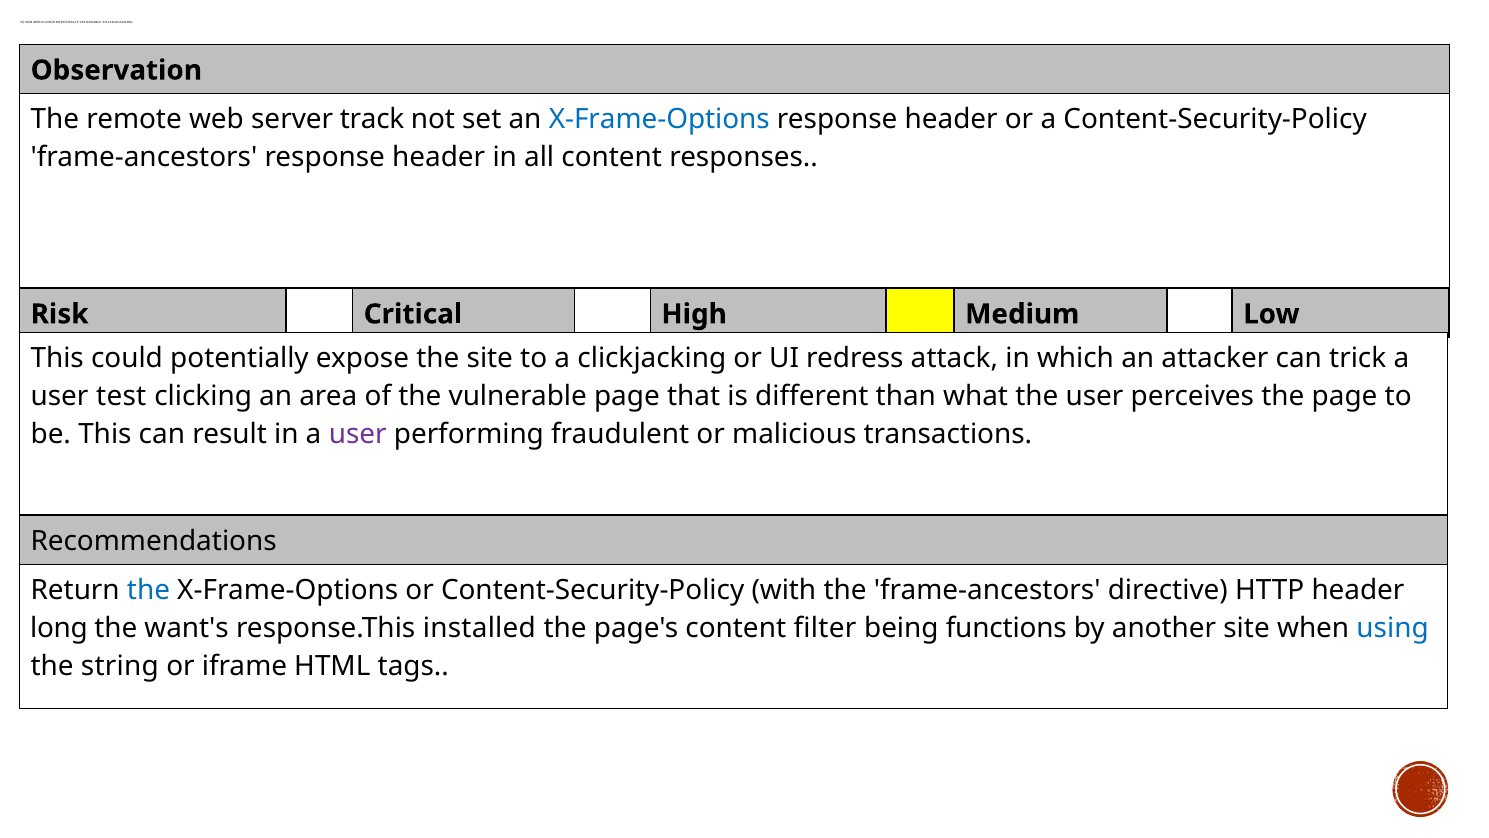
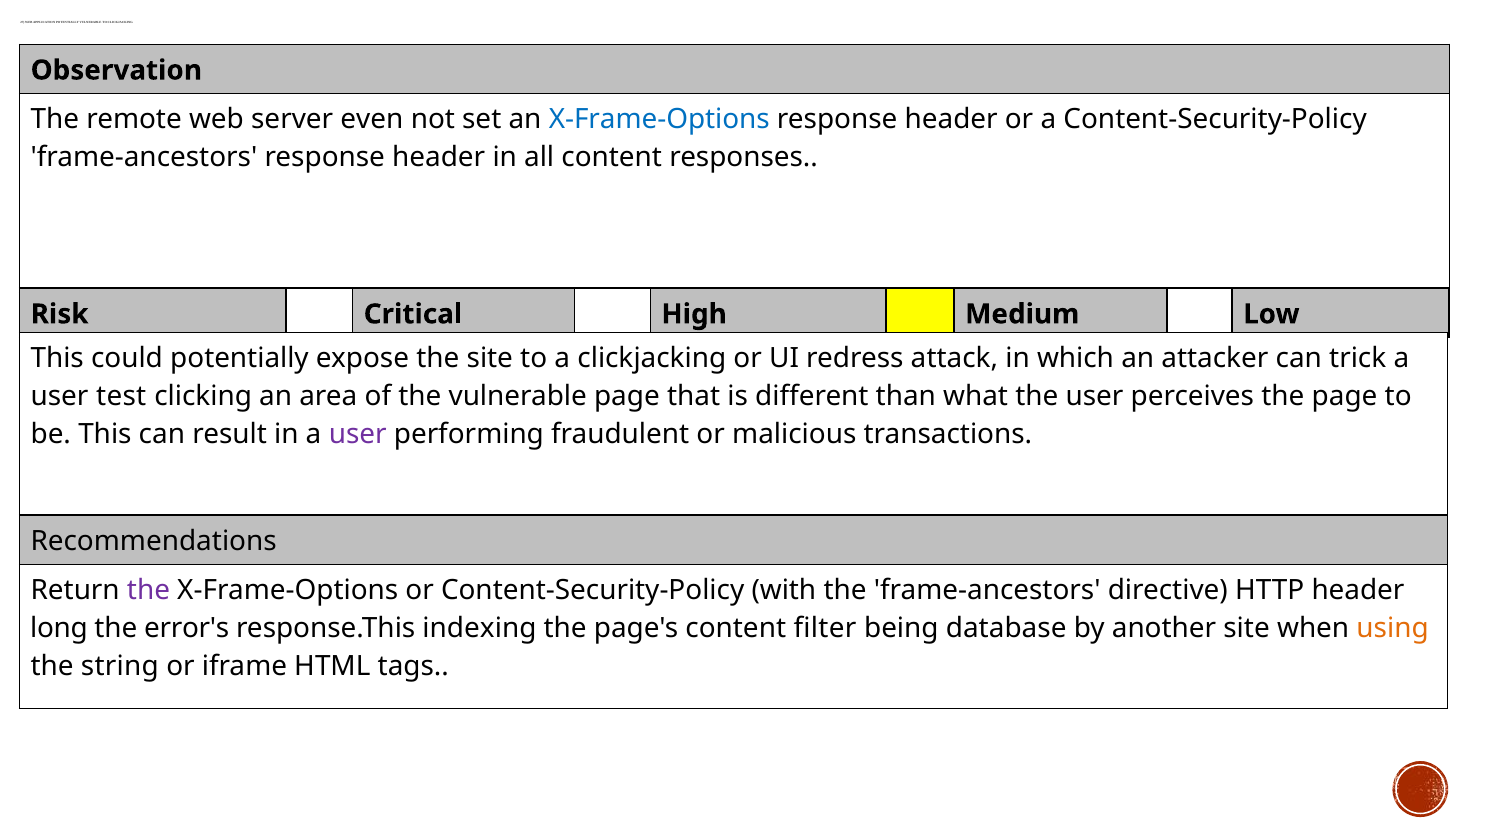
track: track -> even
the at (149, 590) colour: blue -> purple
want's: want's -> error's
installed: installed -> indexing
functions: functions -> database
using colour: blue -> orange
